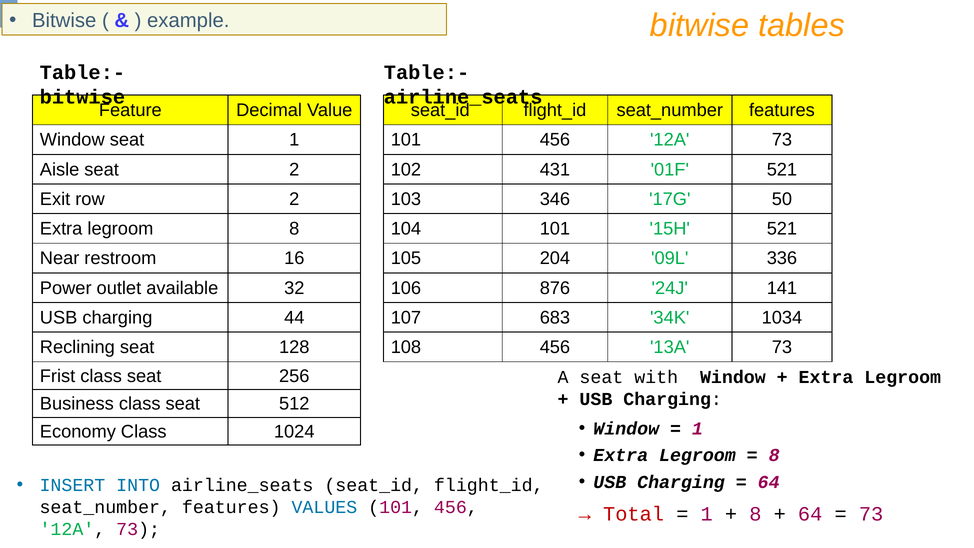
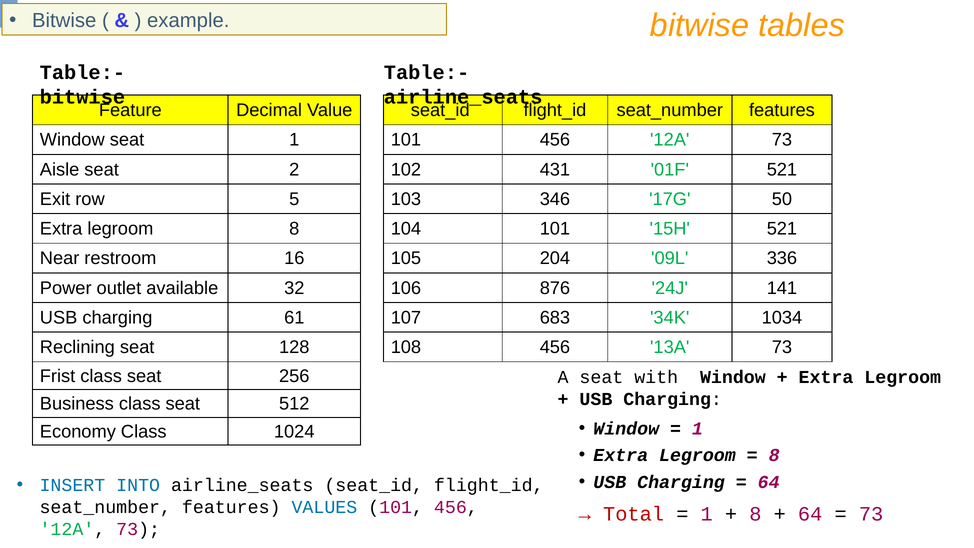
row 2: 2 -> 5
44: 44 -> 61
